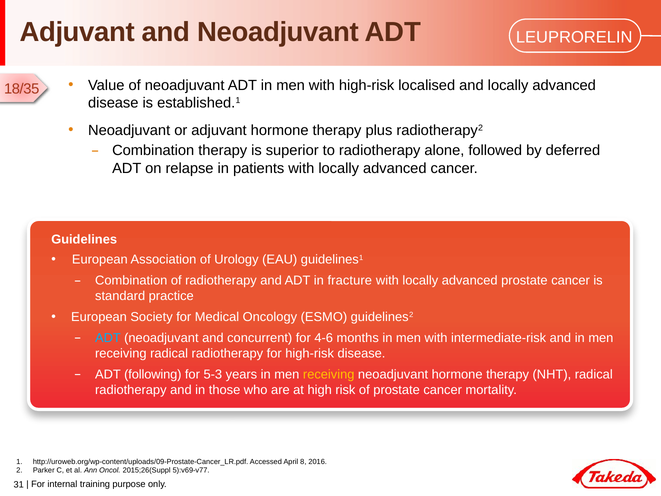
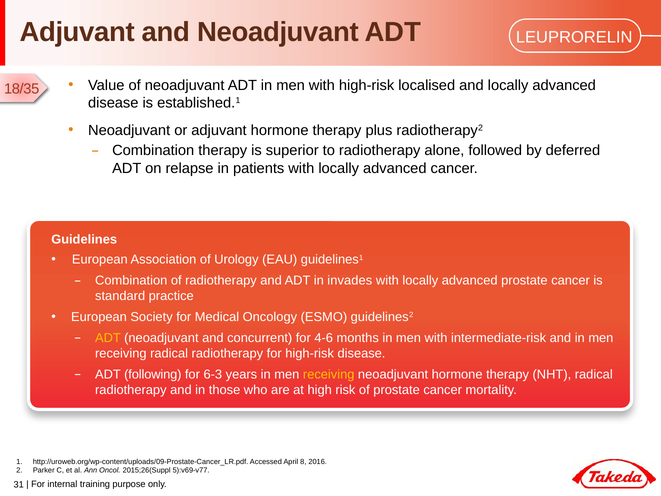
fracture: fracture -> invades
ADT at (108, 338) colour: light blue -> yellow
5-3: 5-3 -> 6-3
